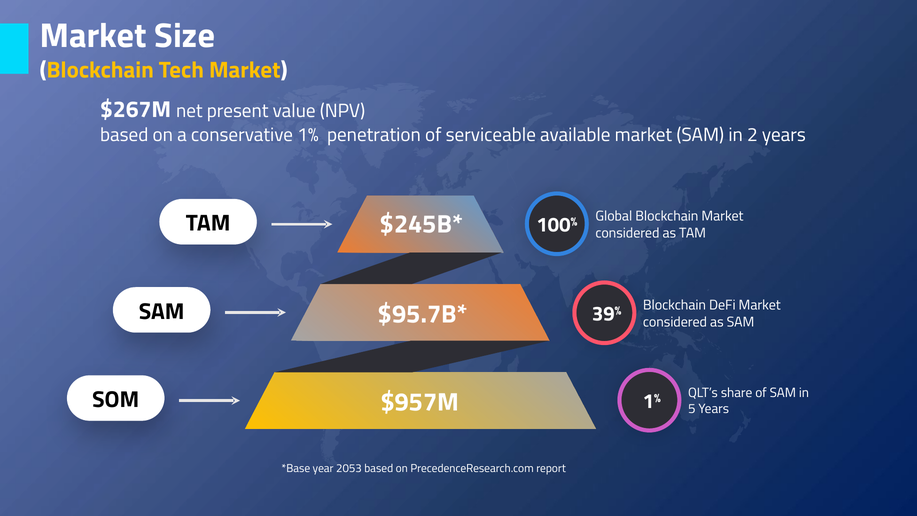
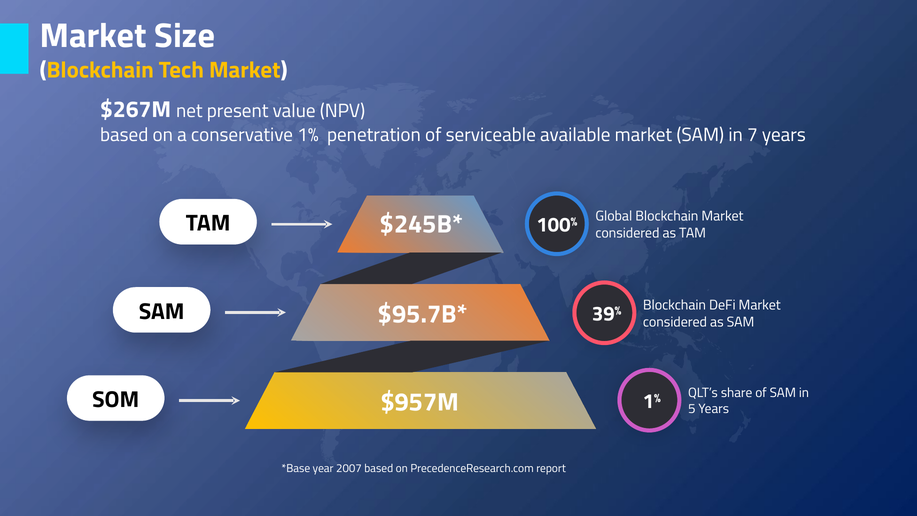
2: 2 -> 7
2053: 2053 -> 2007
